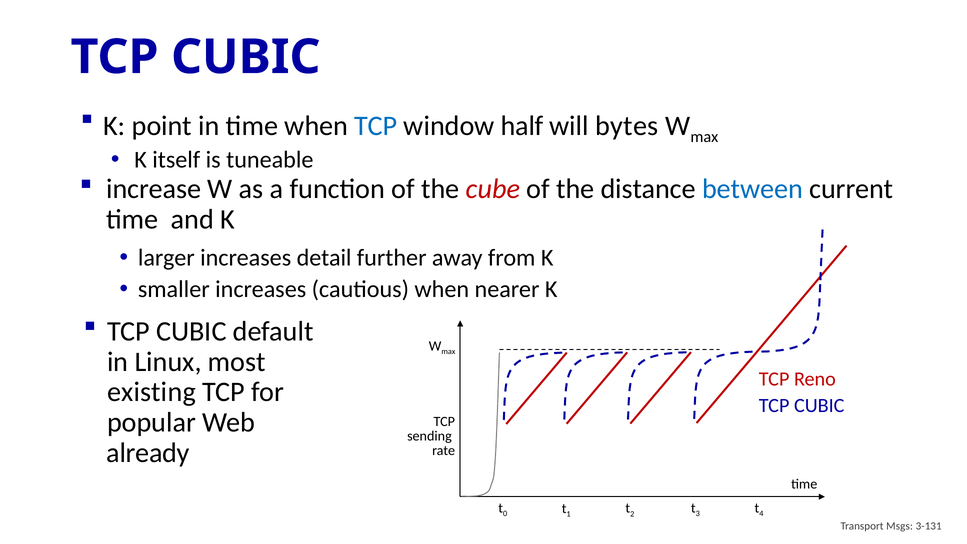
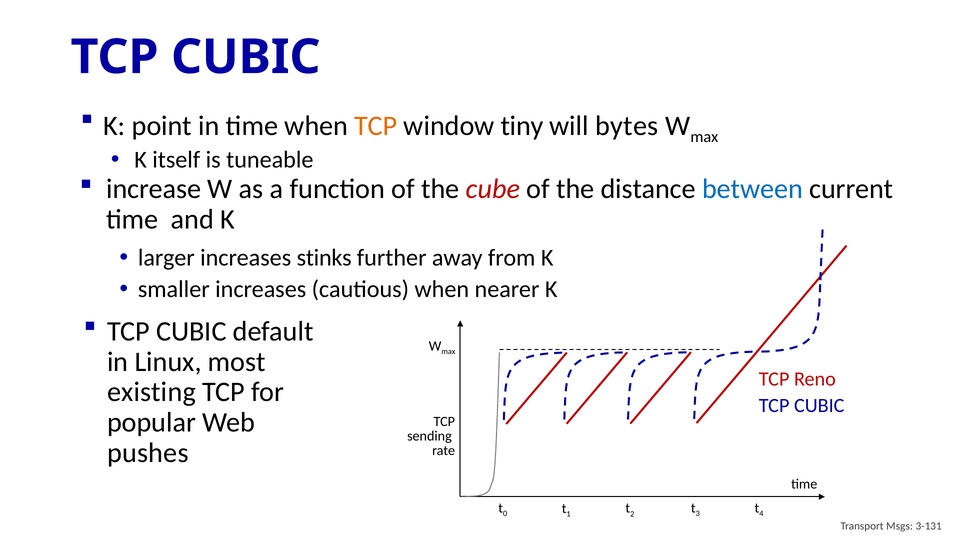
TCP at (376, 126) colour: blue -> orange
half: half -> tiny
detail: detail -> stinks
already: already -> pushes
